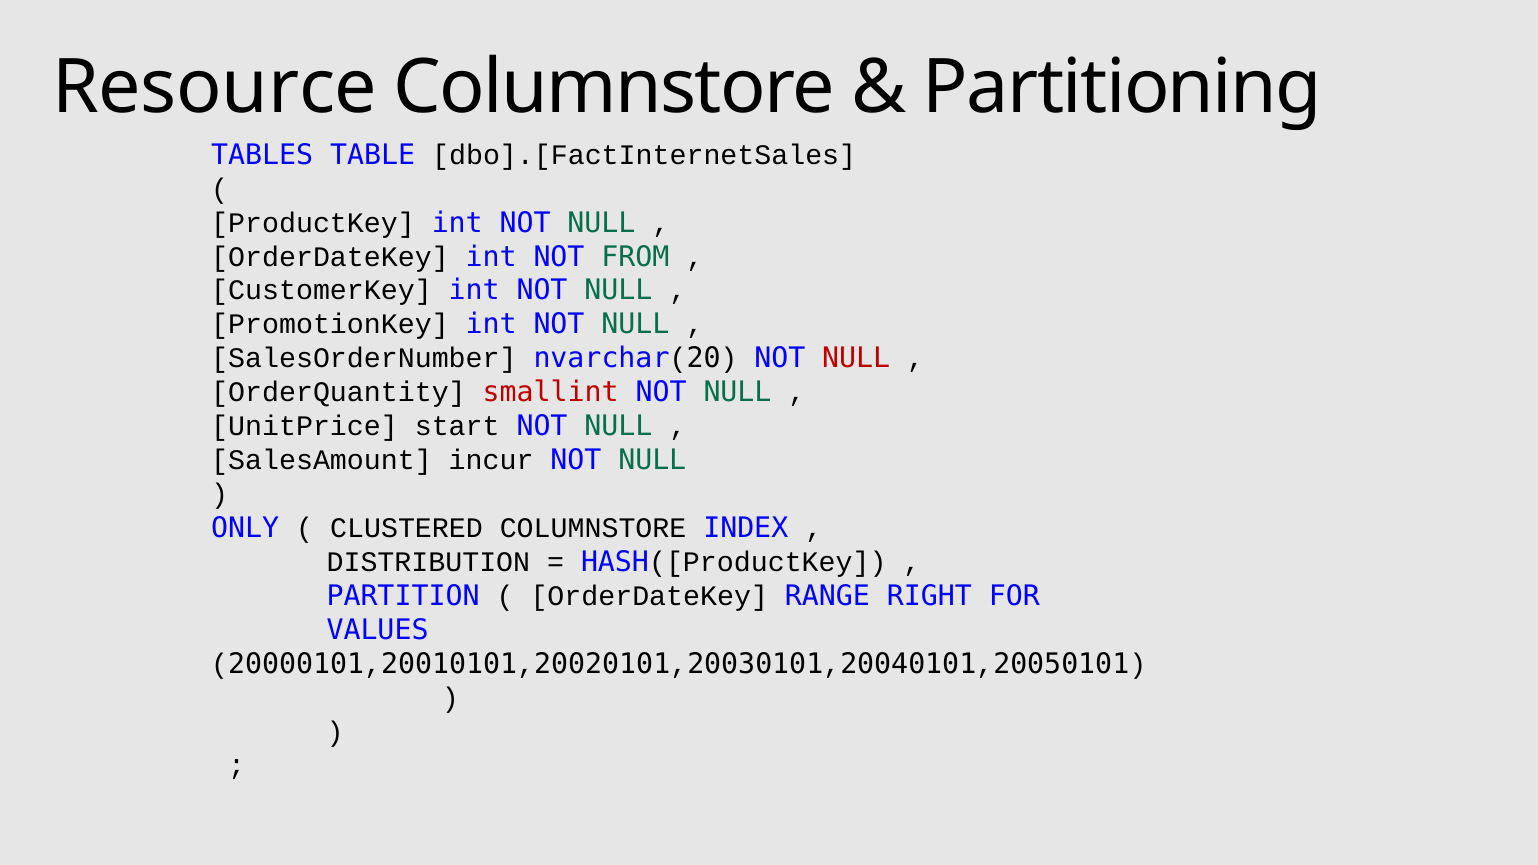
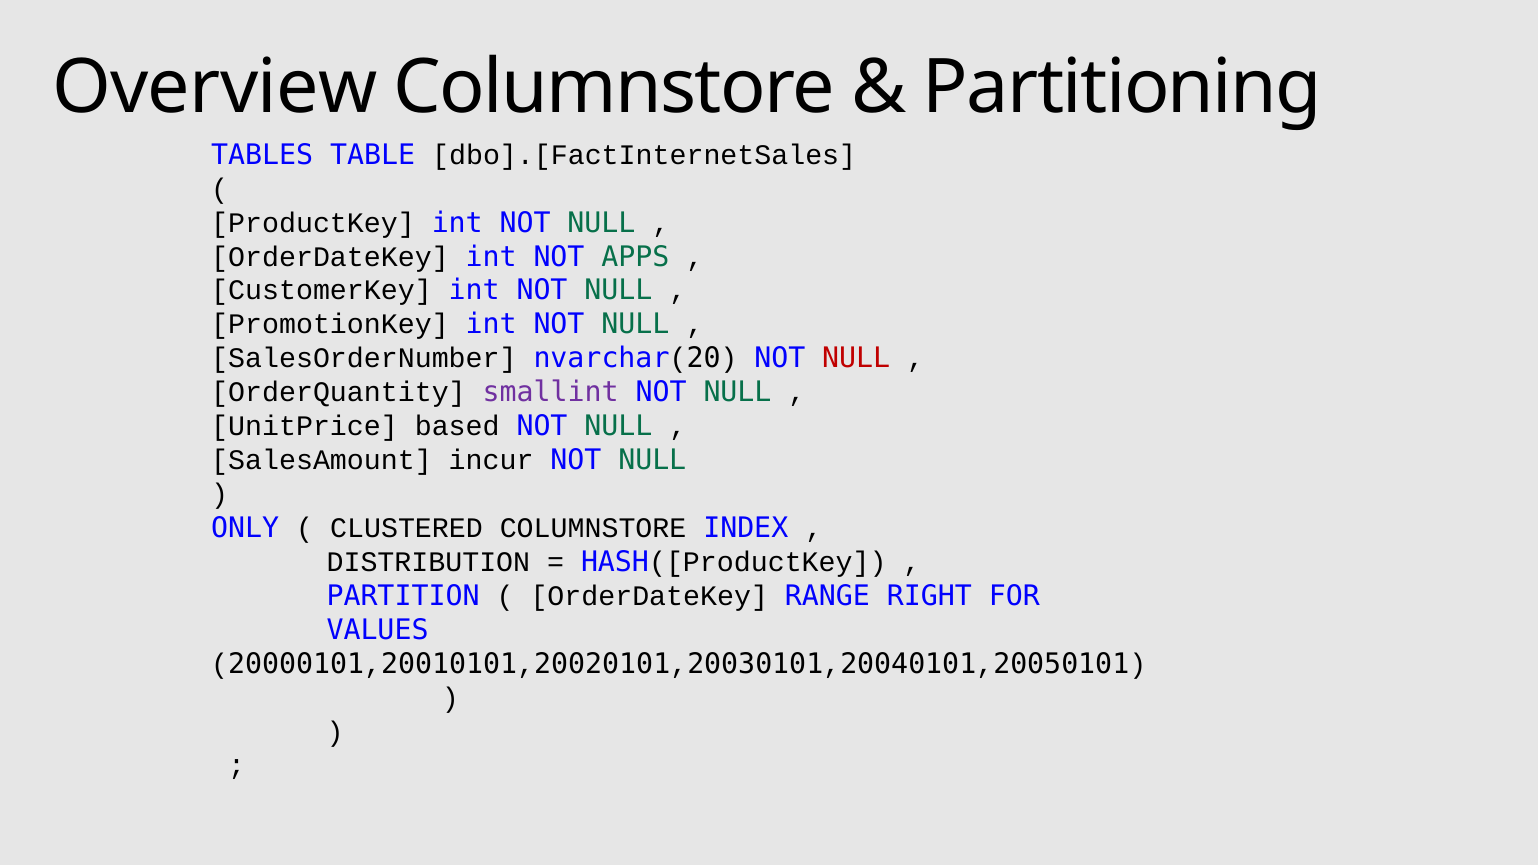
Resource: Resource -> Overview
FROM: FROM -> APPS
smallint colour: red -> purple
start: start -> based
